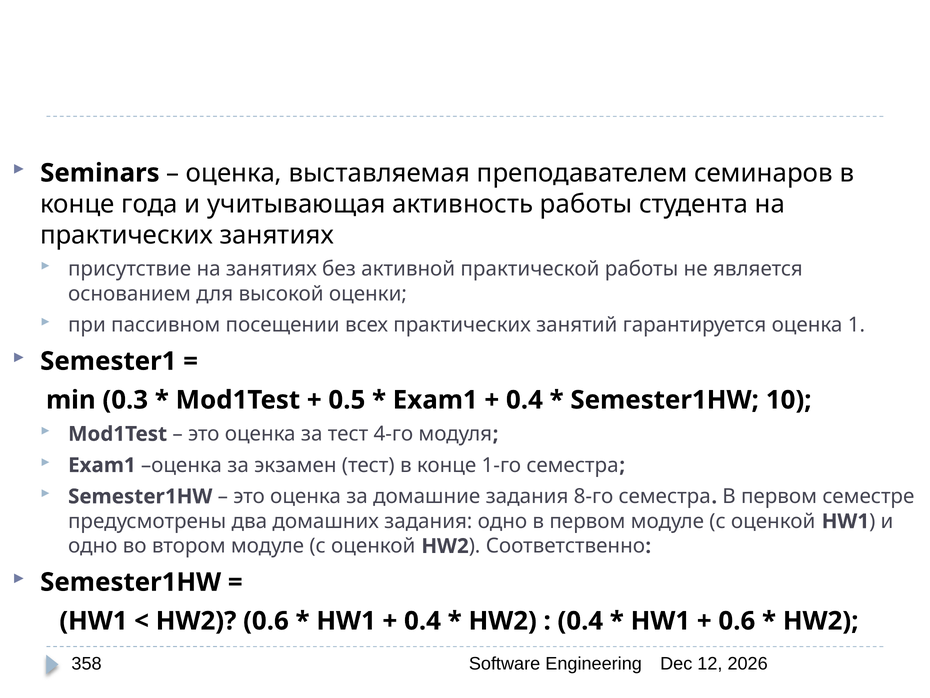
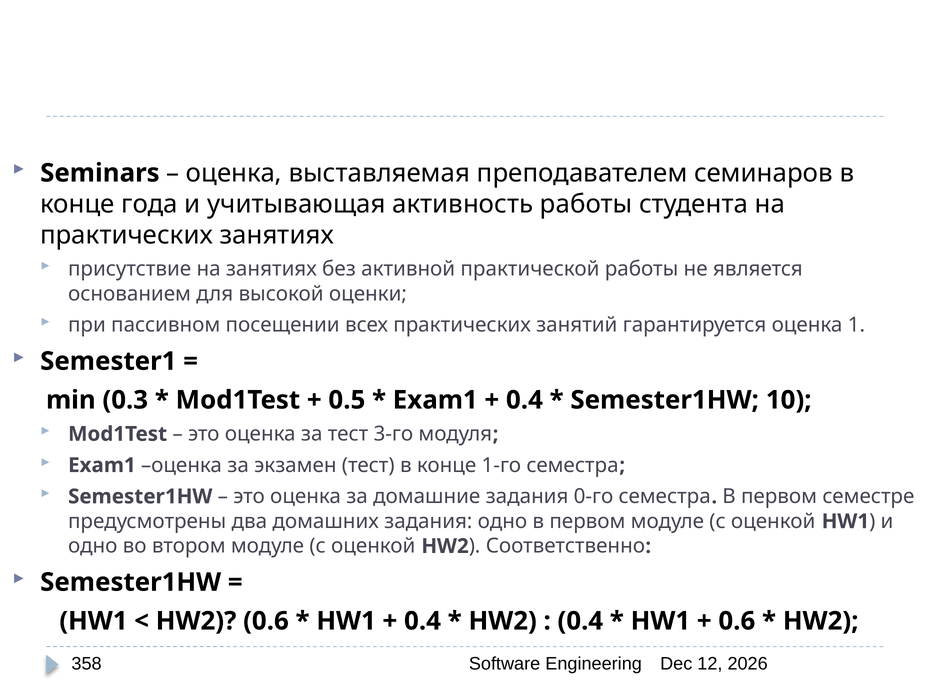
4-го: 4-го -> 3-го
8-го: 8-го -> 0-го
